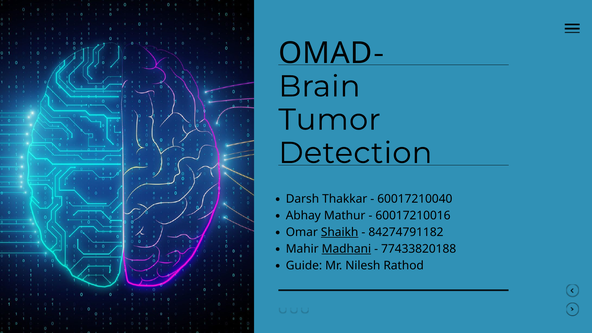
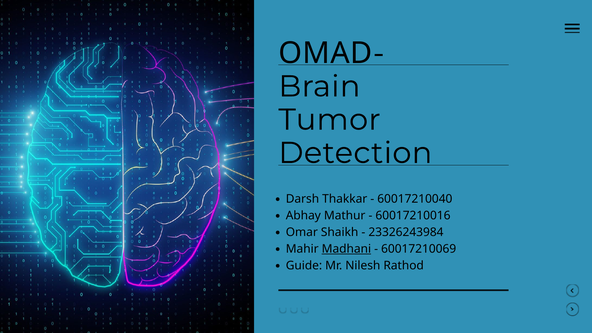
Shaikh underline: present -> none
84274791182: 84274791182 -> 23326243984
77433820188: 77433820188 -> 60017210069
